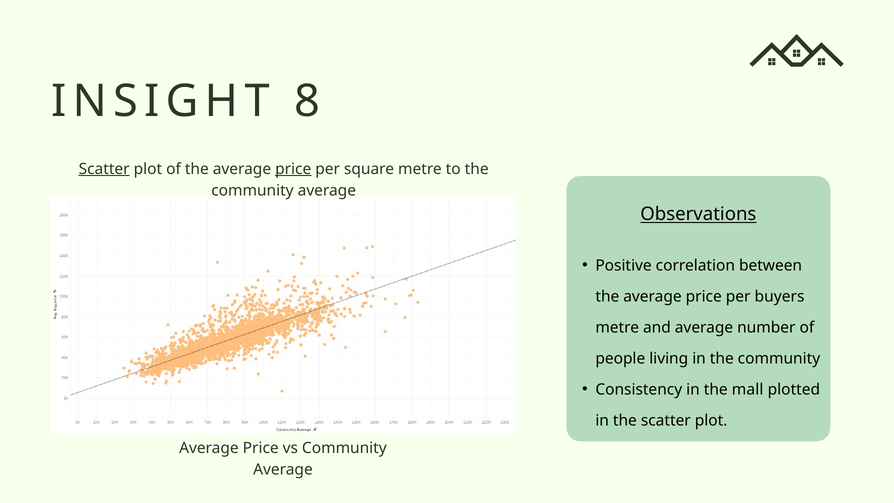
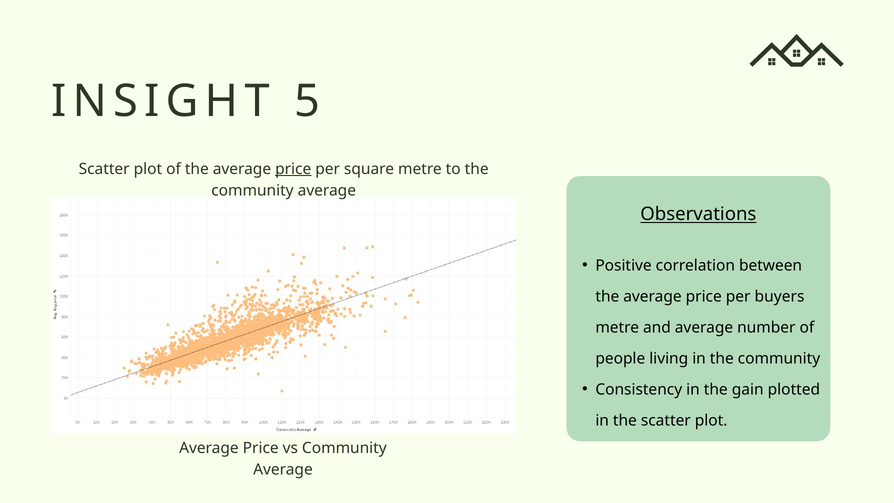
8: 8 -> 5
Scatter at (104, 169) underline: present -> none
mall: mall -> gain
